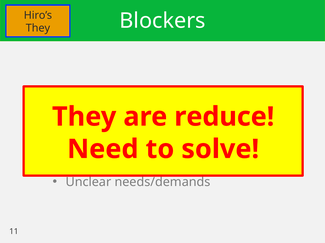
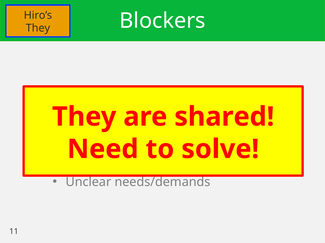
reduce at (224, 117): reduce -> shared
